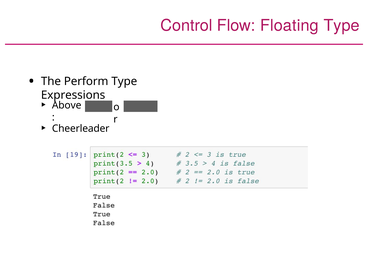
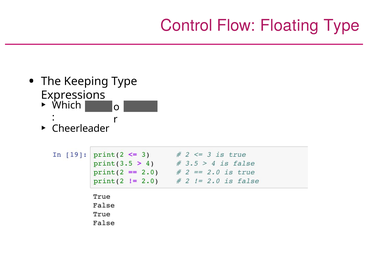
Perform: Perform -> Keeping
Above: Above -> Which
